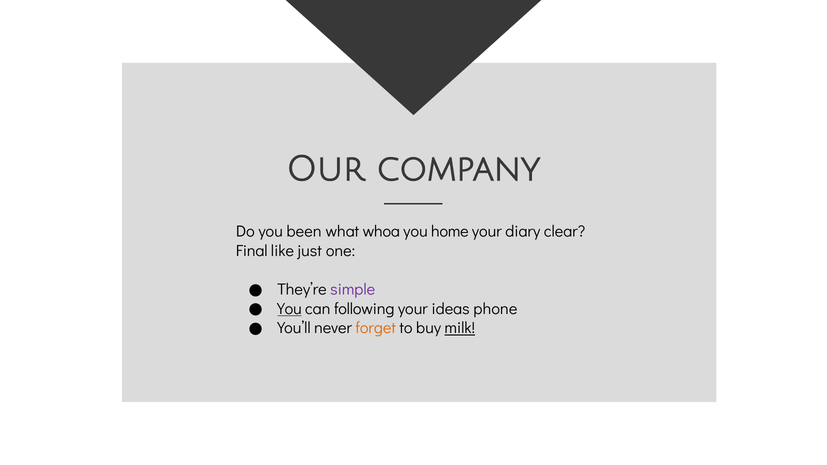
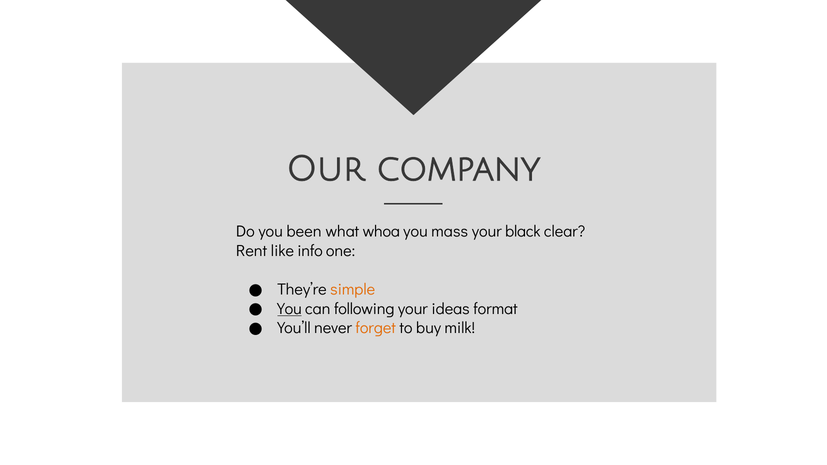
home: home -> mass
diary: diary -> black
Final: Final -> Rent
just: just -> info
simple colour: purple -> orange
phone: phone -> format
milk underline: present -> none
